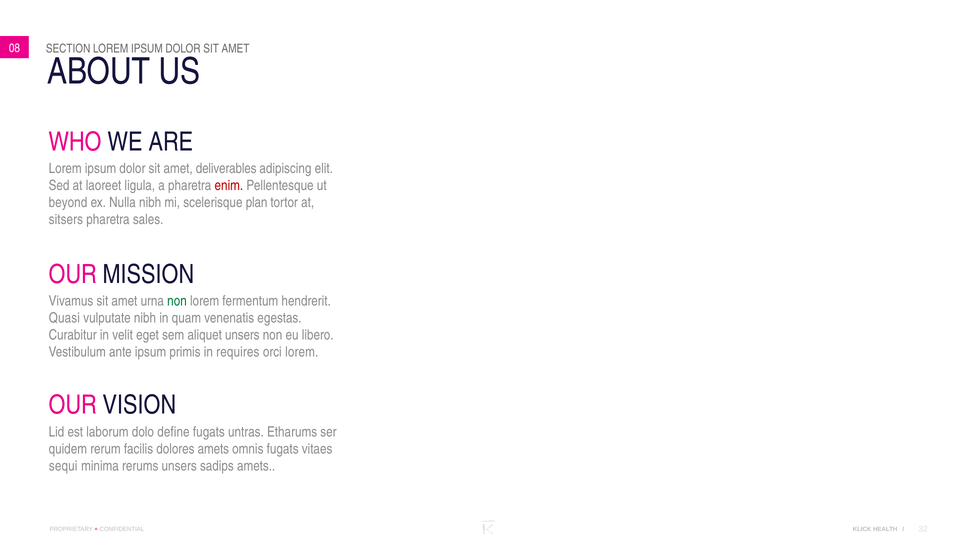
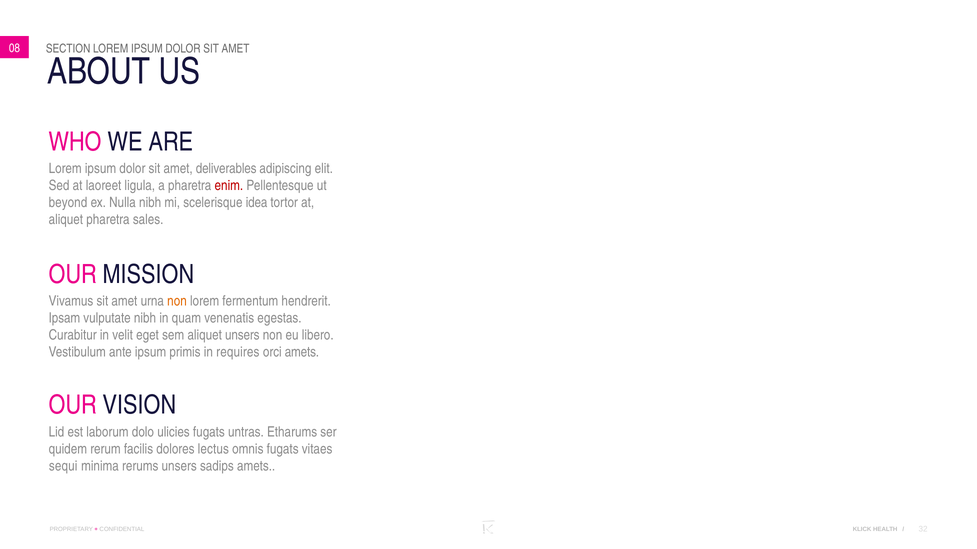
plan: plan -> idea
sitsers at (66, 220): sitsers -> aliquet
non at (177, 301) colour: green -> orange
Quasi: Quasi -> Ipsam
orci lorem: lorem -> amets
define: define -> ulicies
dolores amets: amets -> lectus
